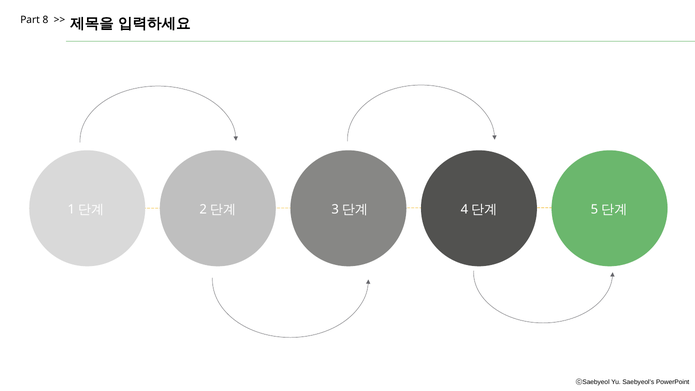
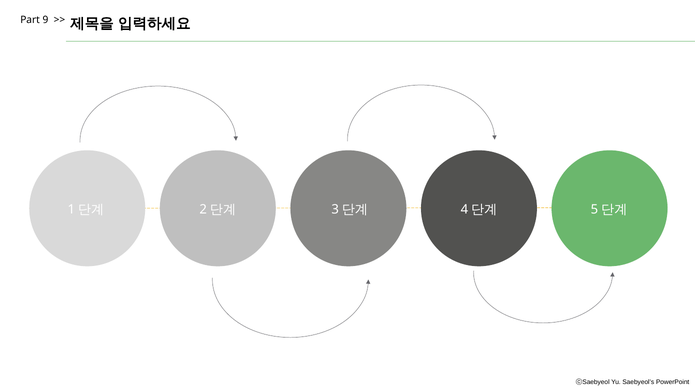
8: 8 -> 9
